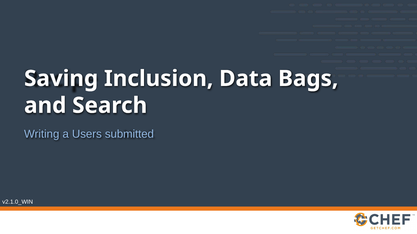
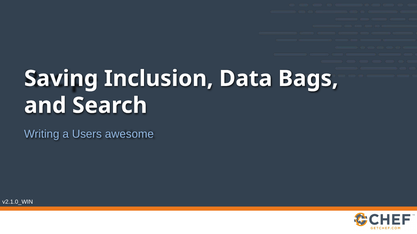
submitted: submitted -> awesome
